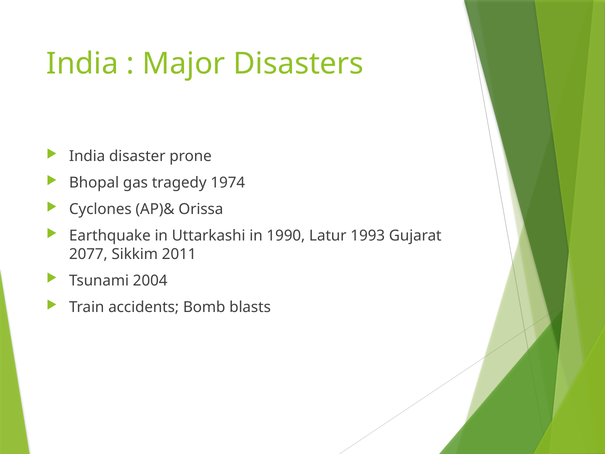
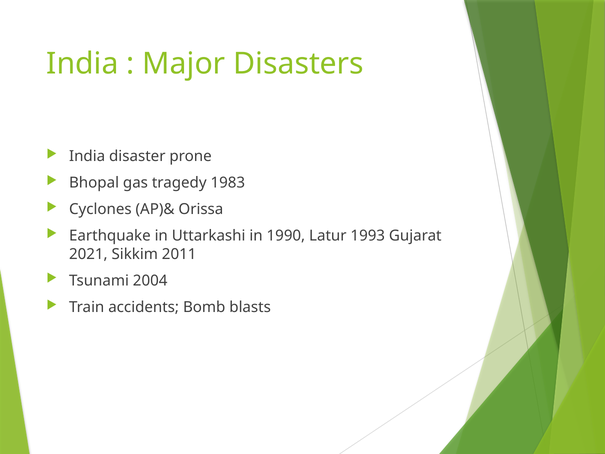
1974: 1974 -> 1983
2077: 2077 -> 2021
